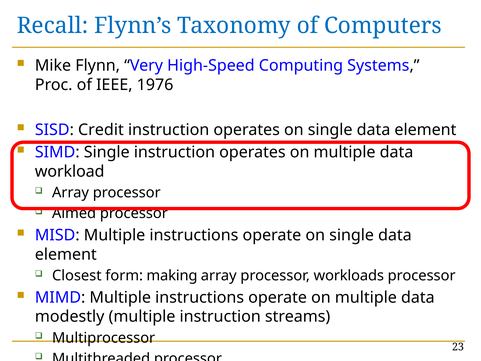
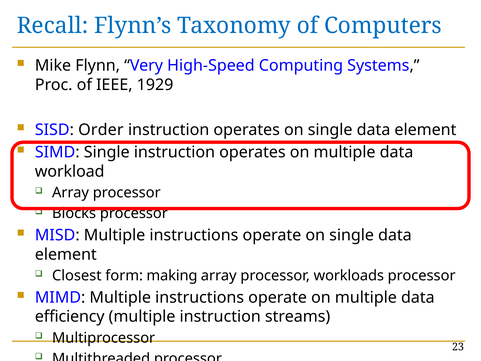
1976: 1976 -> 1929
Credit: Credit -> Order
Aimed: Aimed -> Blocks
modestly: modestly -> efficiency
